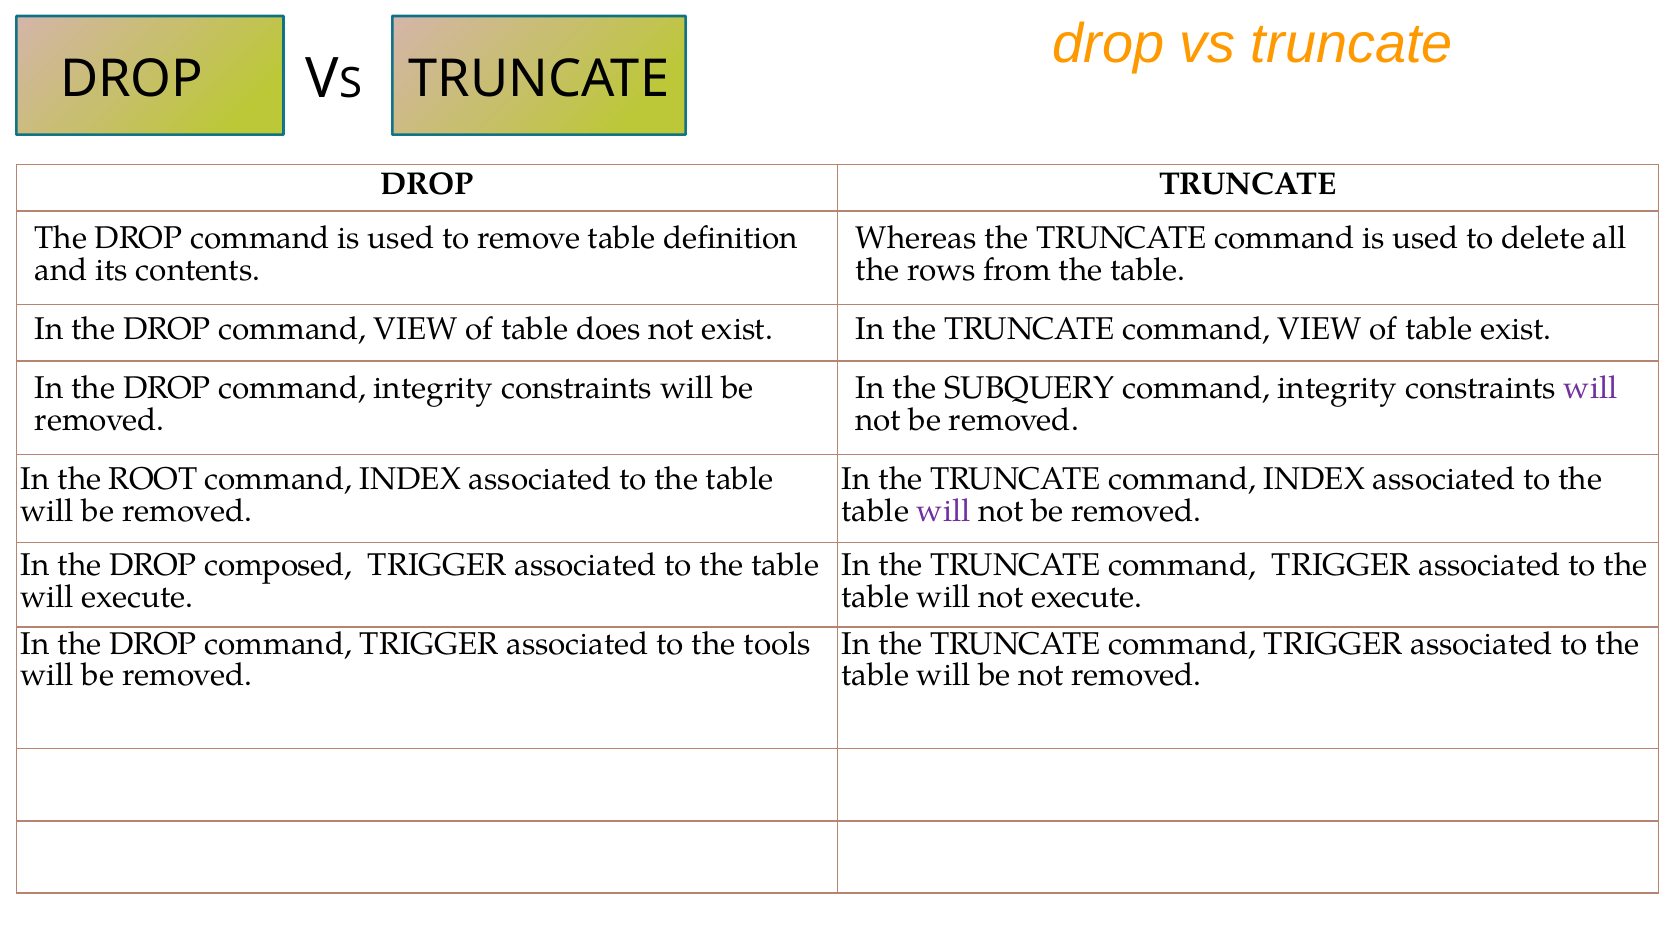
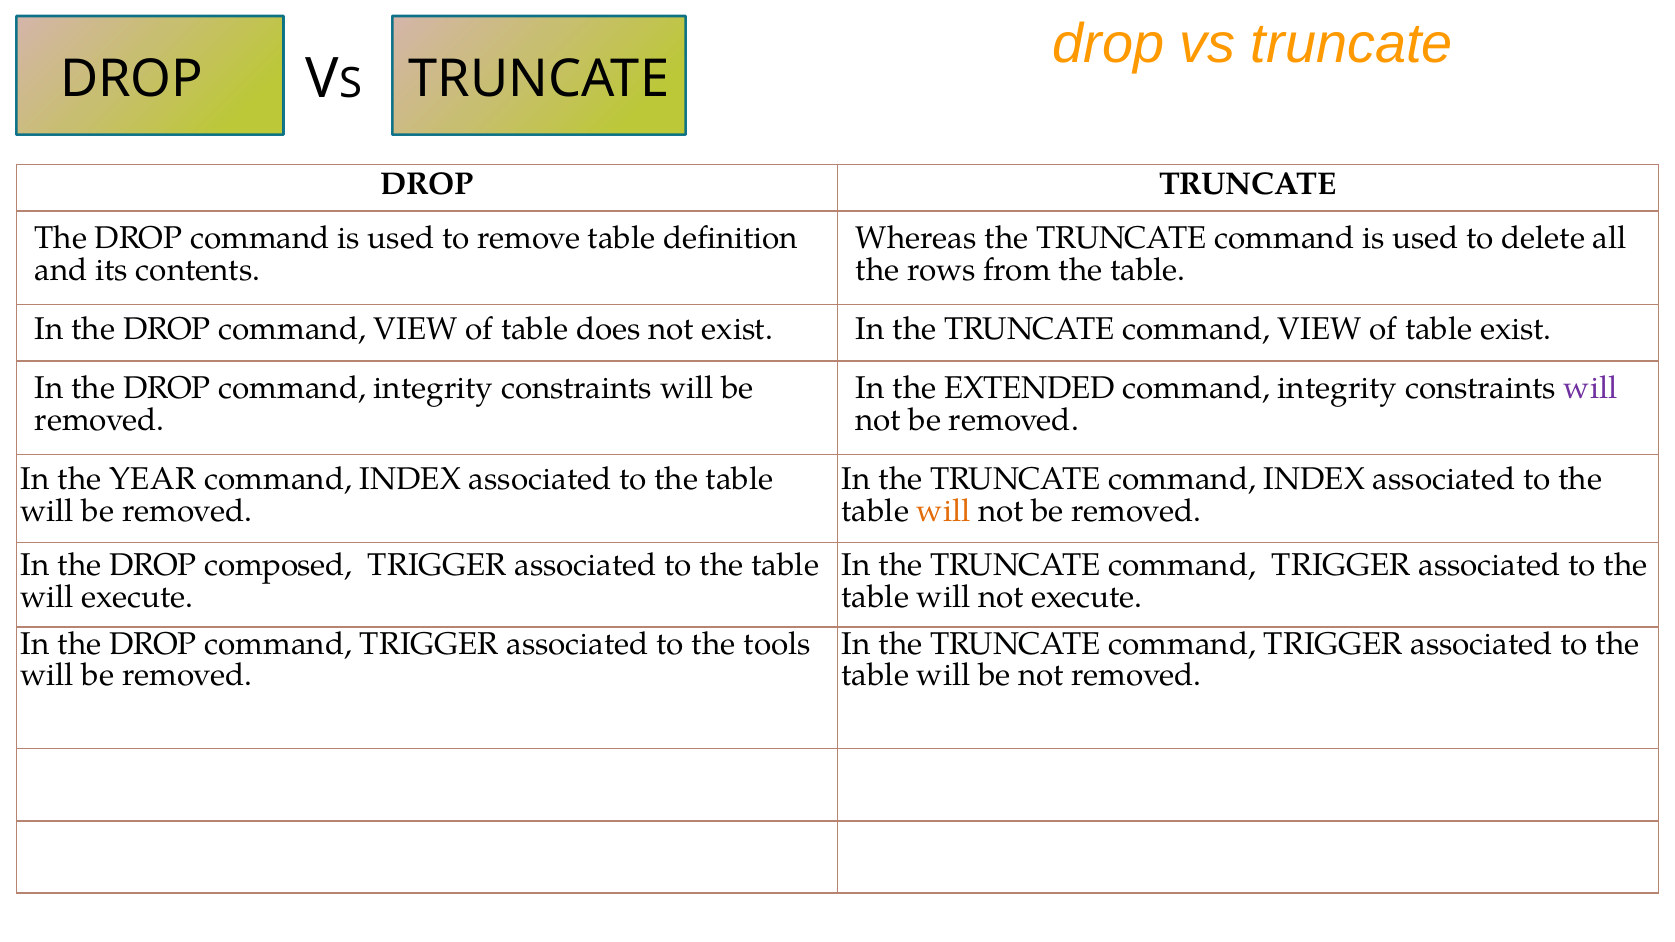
SUBQUERY: SUBQUERY -> EXTENDED
ROOT: ROOT -> YEAR
will at (944, 511) colour: purple -> orange
